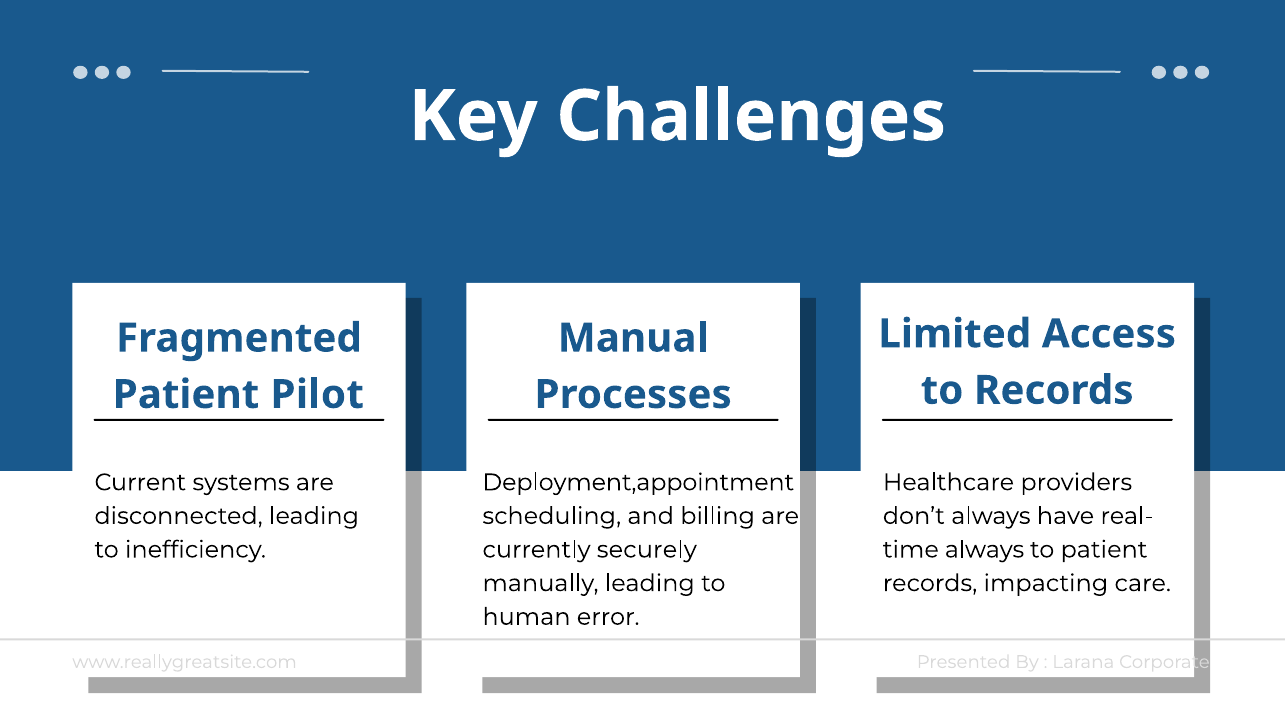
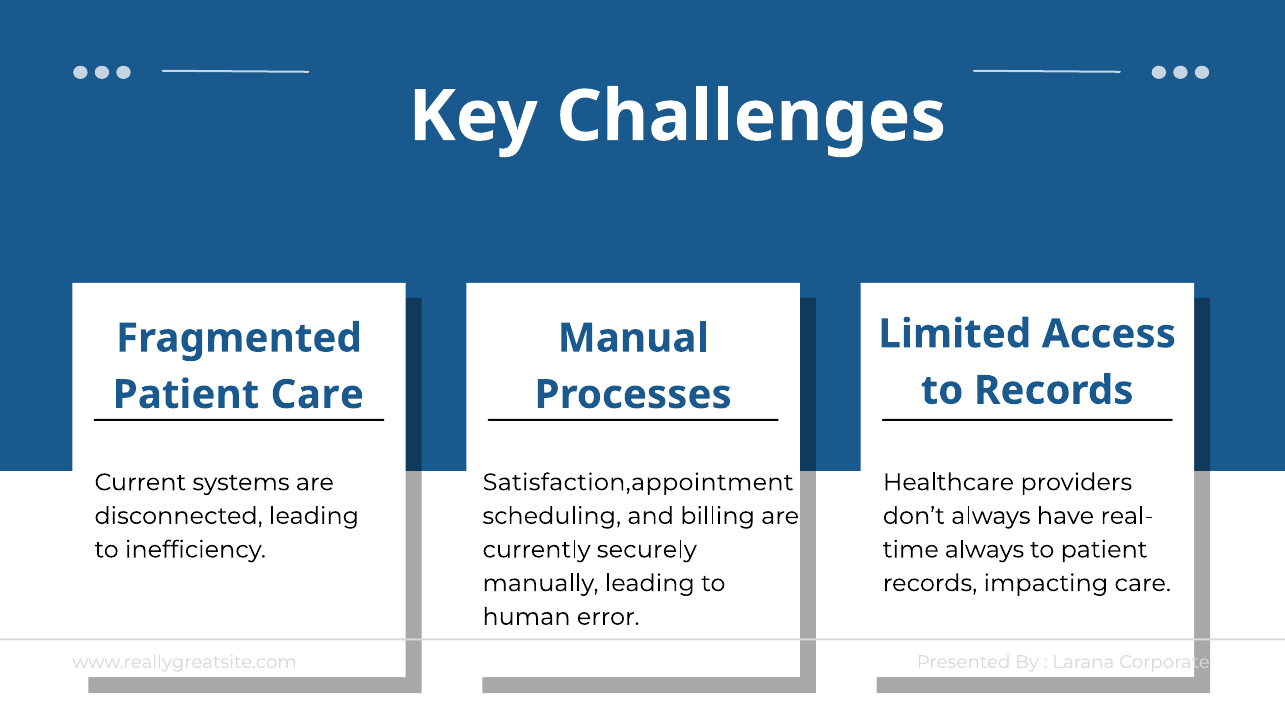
Patient Pilot: Pilot -> Care
Deployment,appointment: Deployment,appointment -> Satisfaction,appointment
